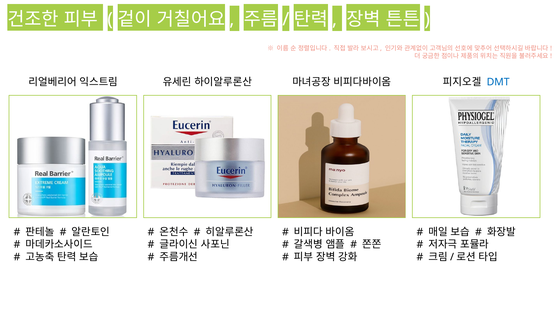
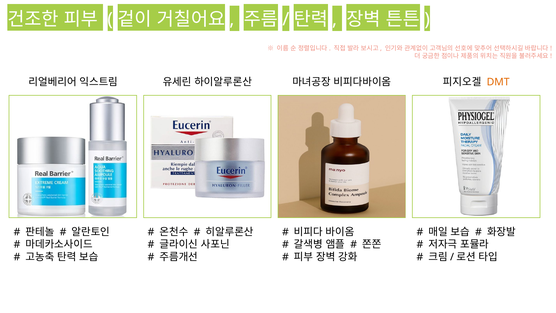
DMT colour: blue -> orange
